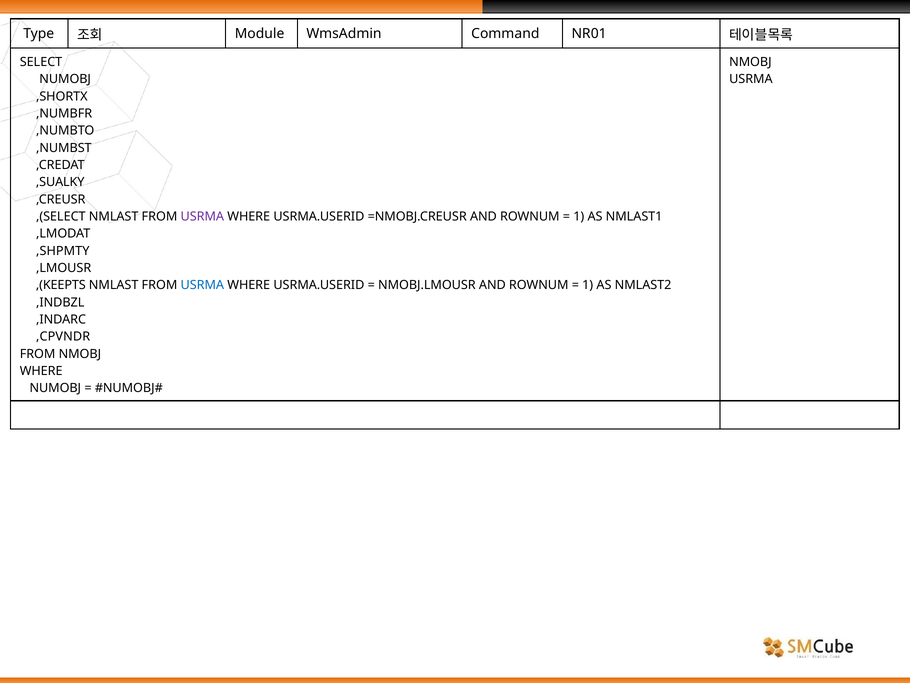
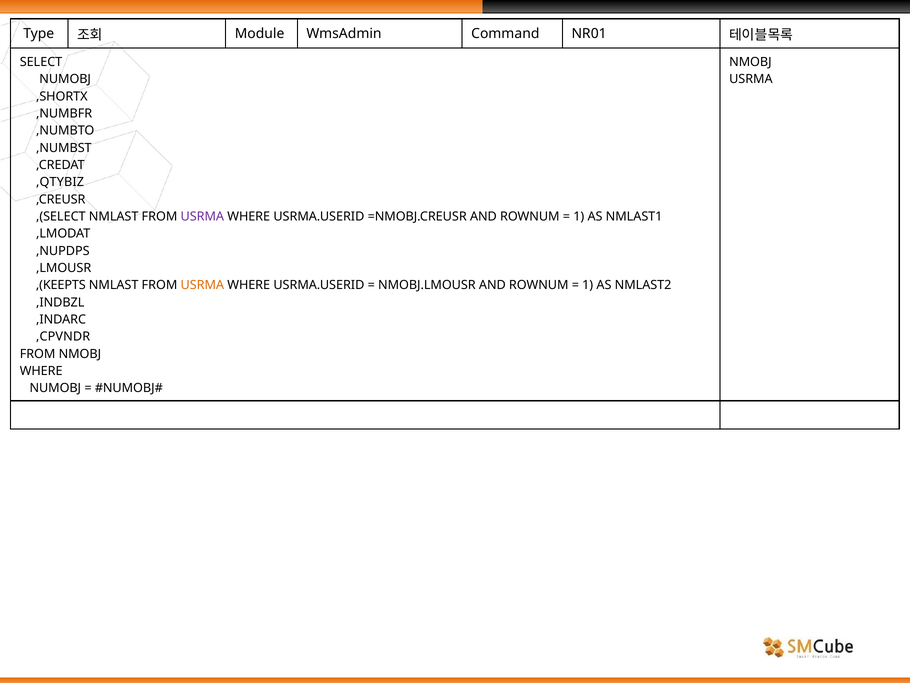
,SUALKY: ,SUALKY -> ,QTYBIZ
,SHPMTY: ,SHPMTY -> ,NUPDPS
USRMA at (202, 285) colour: blue -> orange
